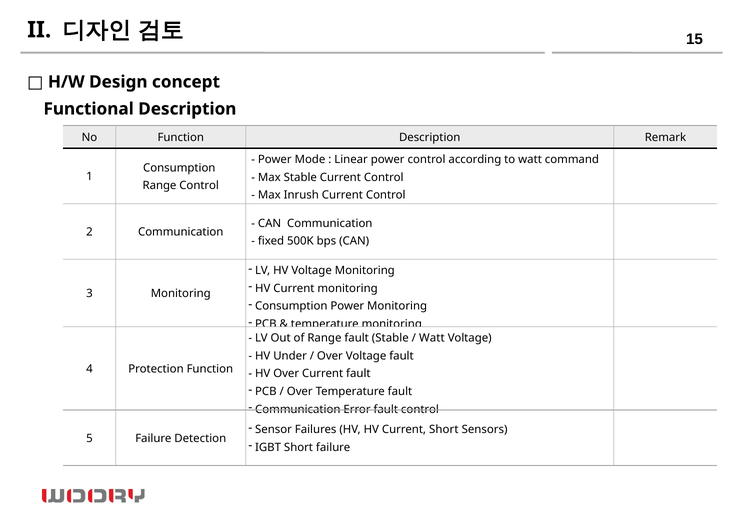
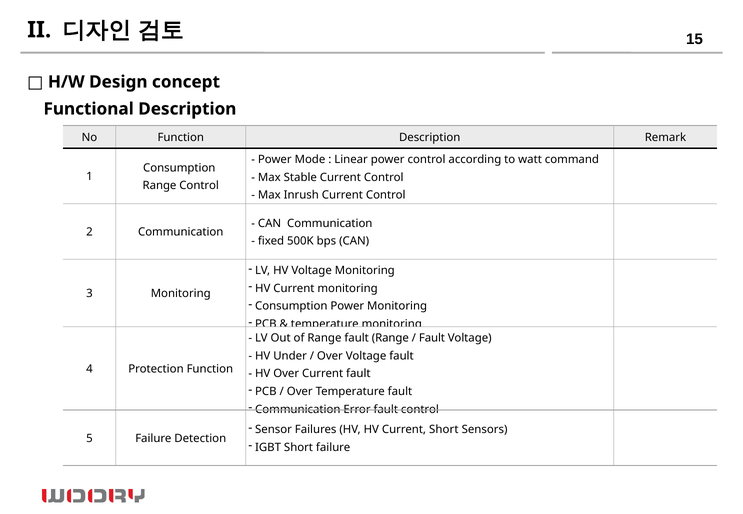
fault Stable: Stable -> Range
Watt at (432, 338): Watt -> Fault
